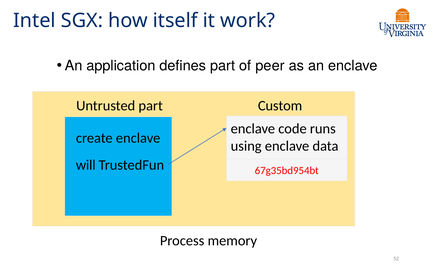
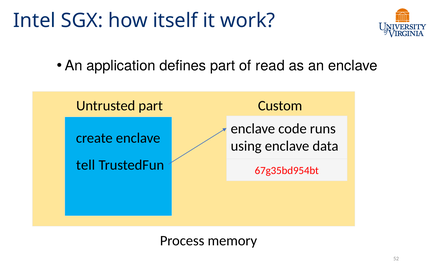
peer: peer -> read
will: will -> tell
